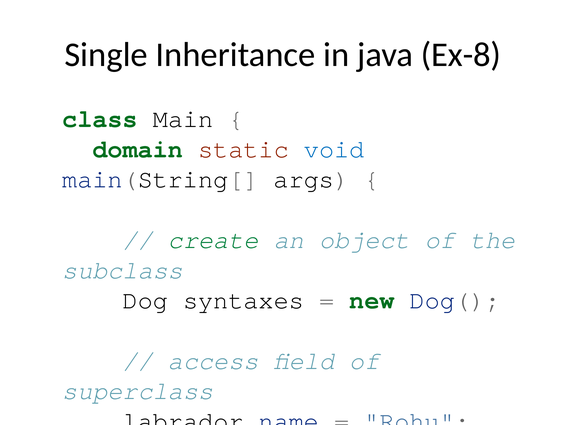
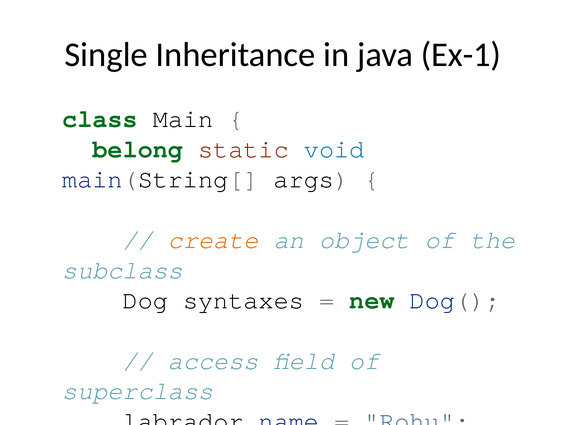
Ex-8: Ex-8 -> Ex-1
domain: domain -> belong
create colour: green -> orange
